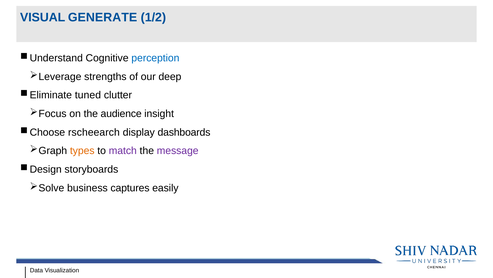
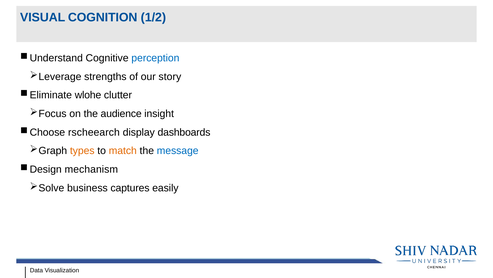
GENERATE: GENERATE -> COGNITION
deep: deep -> story
tuned: tuned -> wlohe
match colour: purple -> orange
message colour: purple -> blue
storyboards: storyboards -> mechanism
